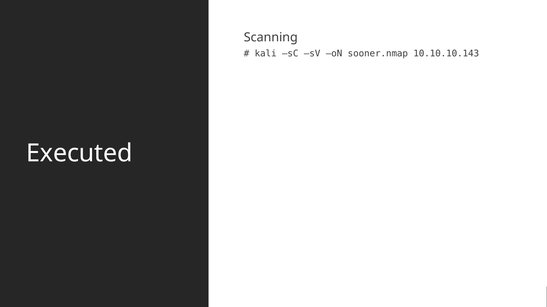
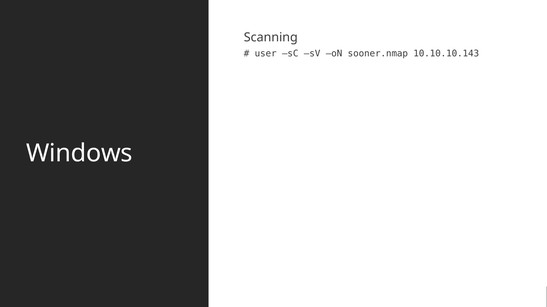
kali: kali -> user
Executed: Executed -> Windows
